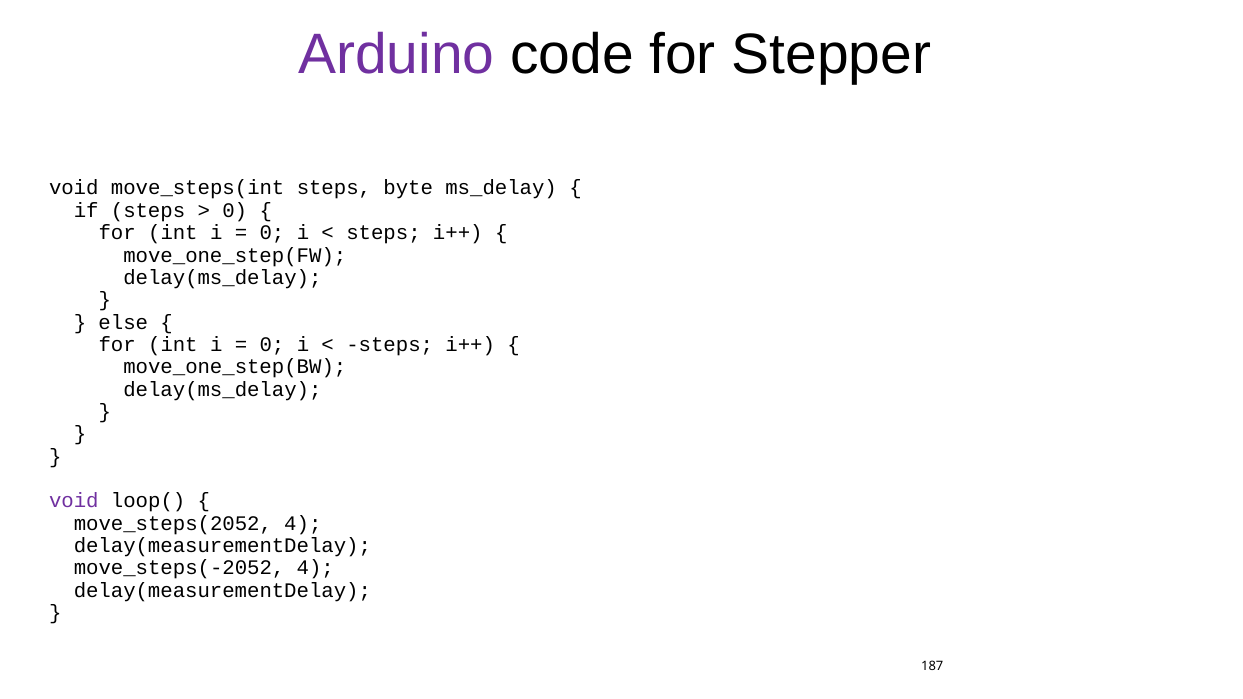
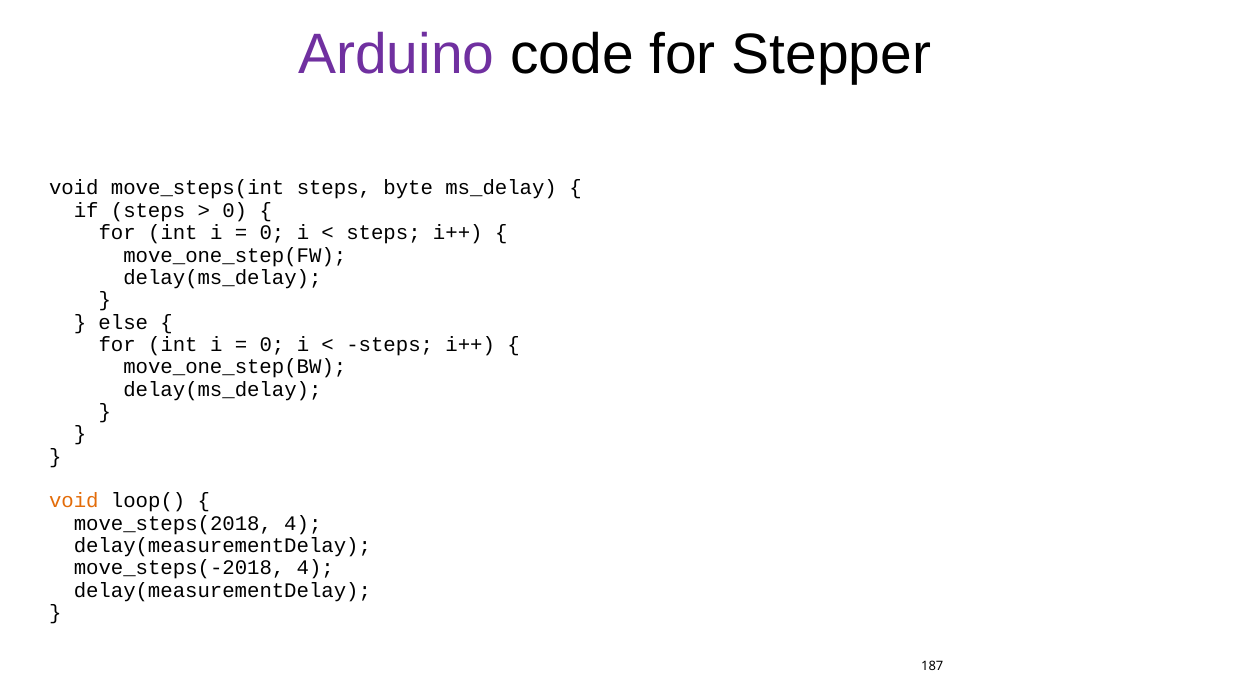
void at (74, 501) colour: purple -> orange
move_steps(2052: move_steps(2052 -> move_steps(2018
move_steps(-2052: move_steps(-2052 -> move_steps(-2018
